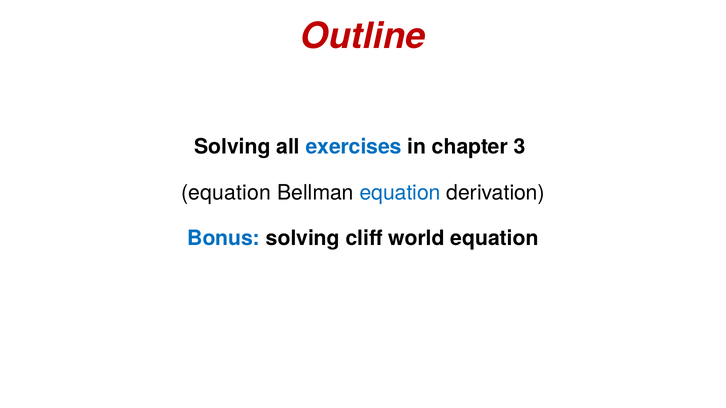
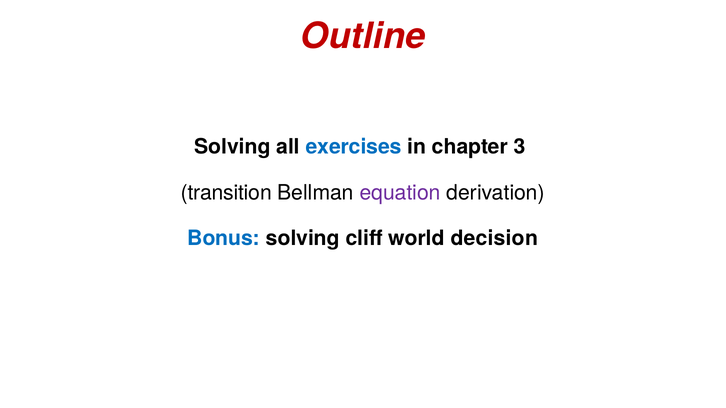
equation at (226, 193): equation -> transition
equation at (400, 193) colour: blue -> purple
world equation: equation -> decision
